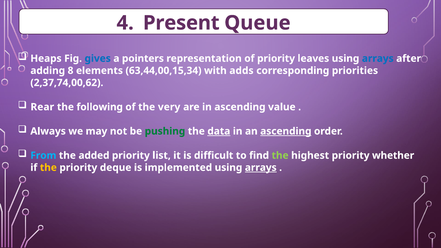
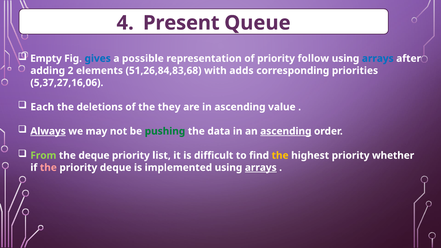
Heaps: Heaps -> Empty
pointers: pointers -> possible
leaves: leaves -> follow
8: 8 -> 2
63,44,00,15,34: 63,44,00,15,34 -> 51,26,84,83,68
2,37,74,00,62: 2,37,74,00,62 -> 5,37,27,16,06
Rear: Rear -> Each
following: following -> deletions
very: very -> they
Always underline: none -> present
data underline: present -> none
From colour: light blue -> light green
the added: added -> deque
the at (280, 155) colour: light green -> yellow
the at (48, 168) colour: yellow -> pink
